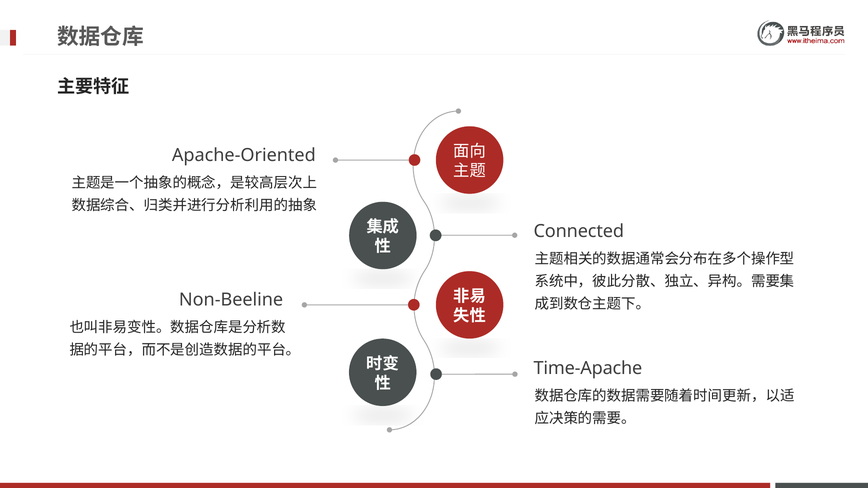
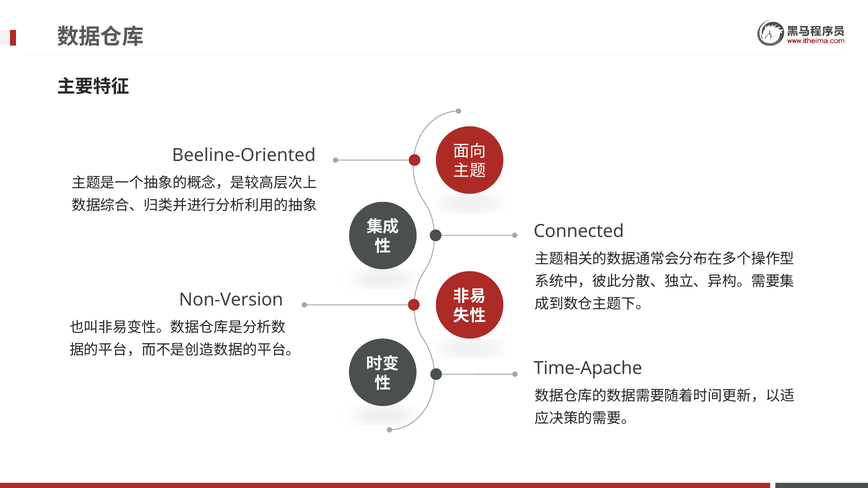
Apache-Oriented: Apache-Oriented -> Beeline-Oriented
Non-Beeline: Non-Beeline -> Non-Version
